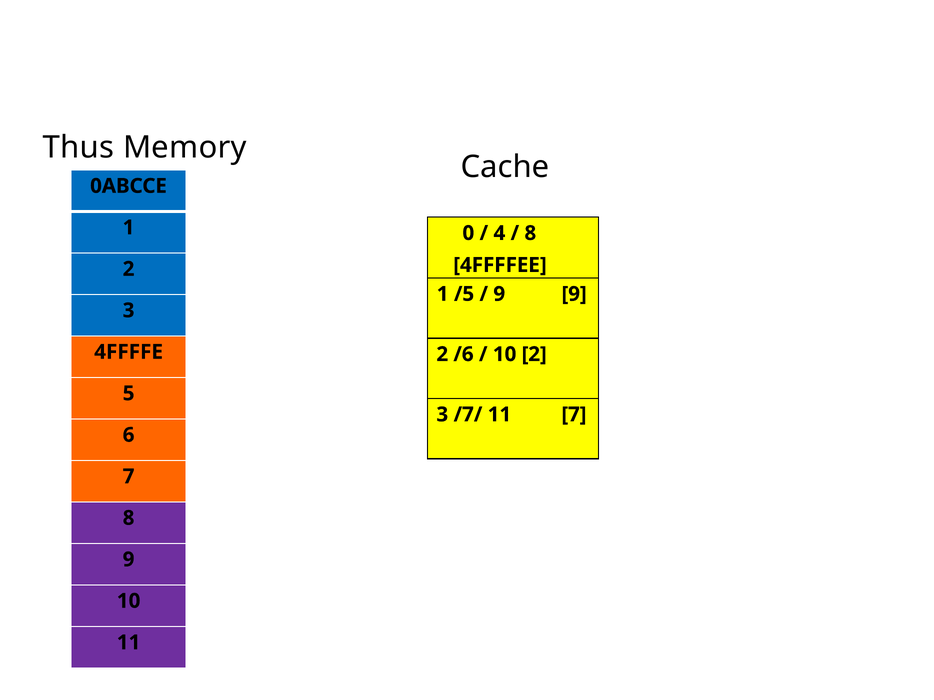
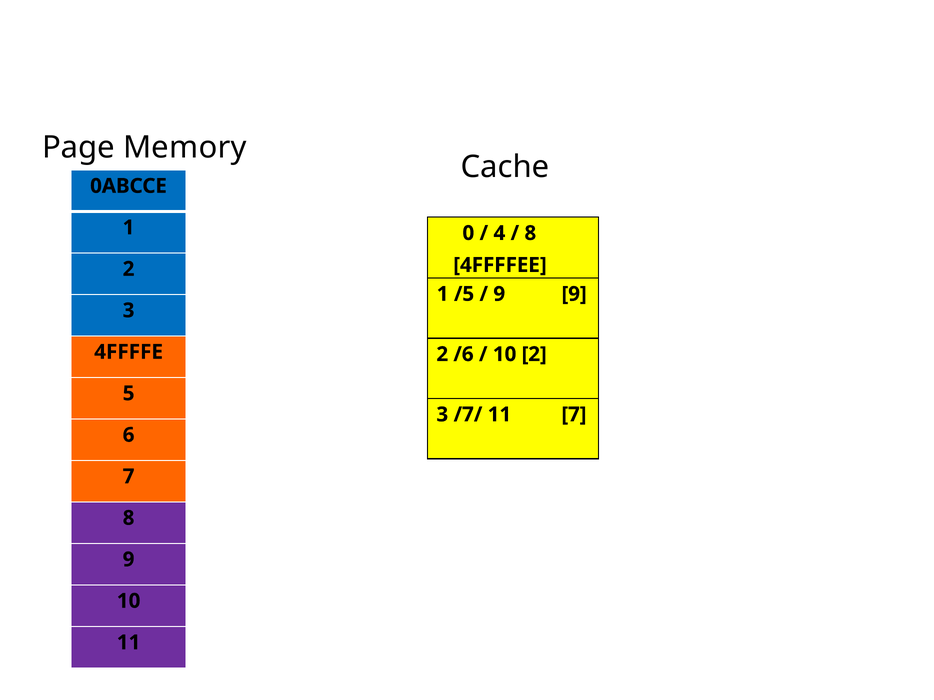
Thus: Thus -> Page
